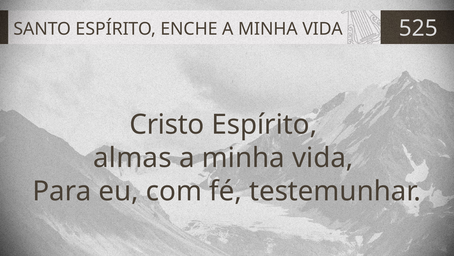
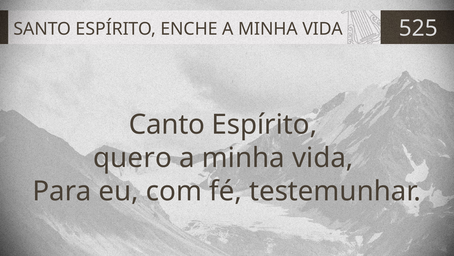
Cristo: Cristo -> Canto
almas: almas -> quero
